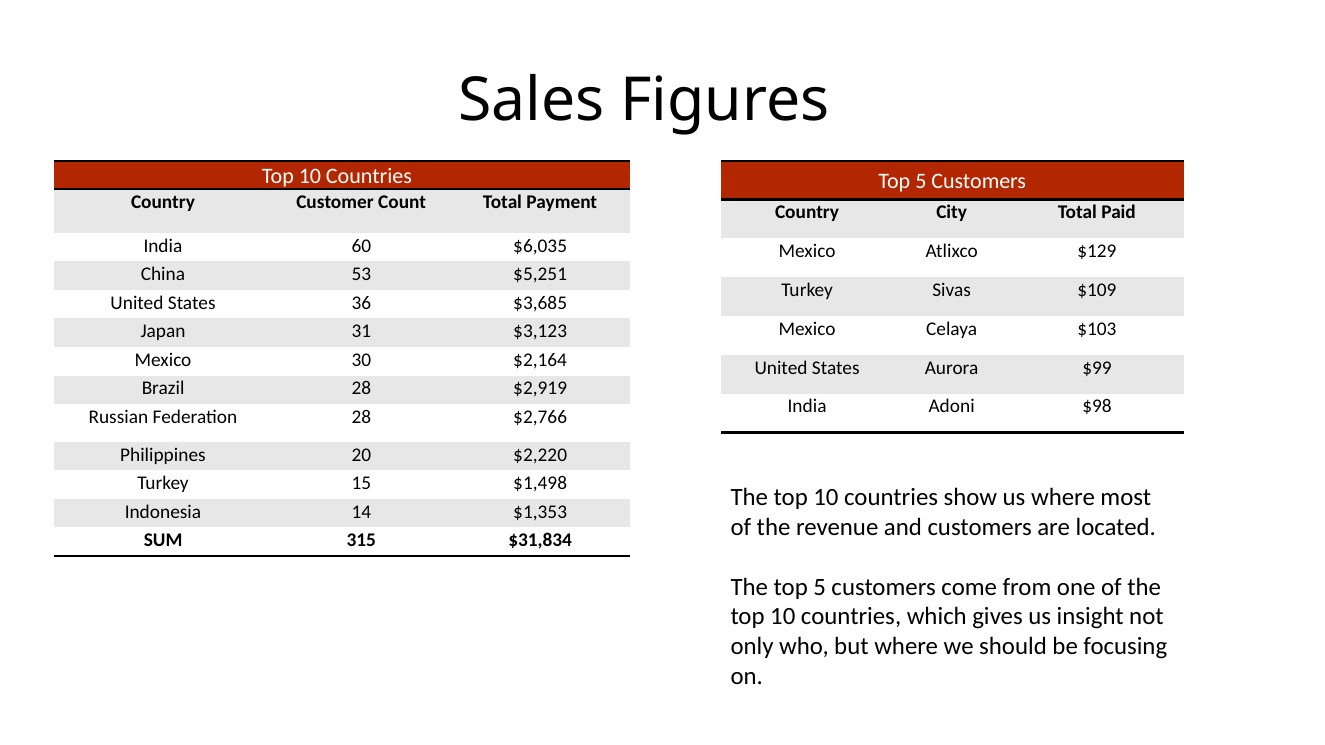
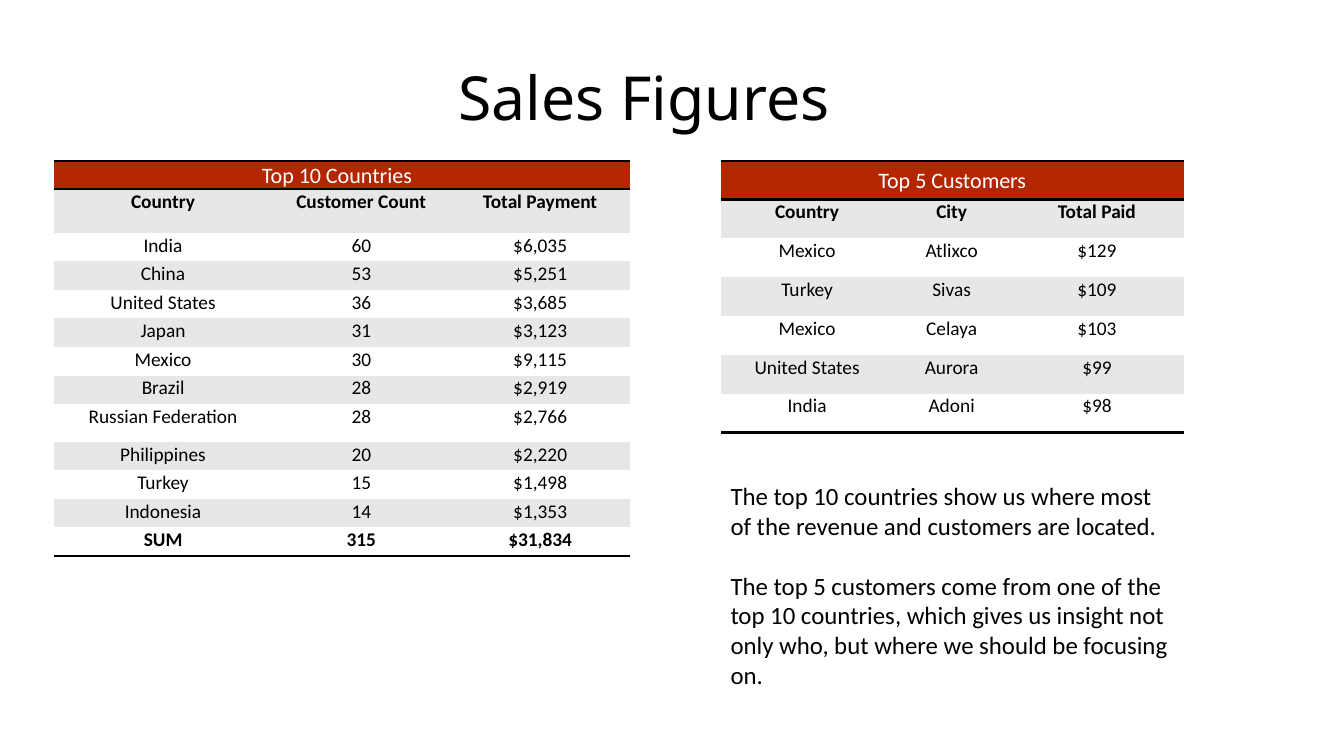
$2,164: $2,164 -> $9,115
